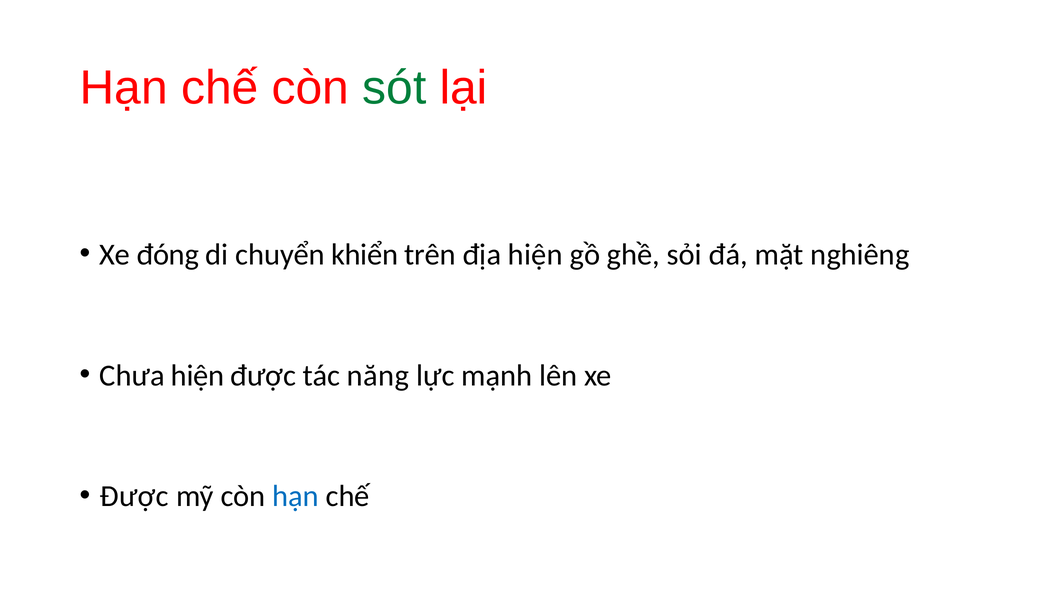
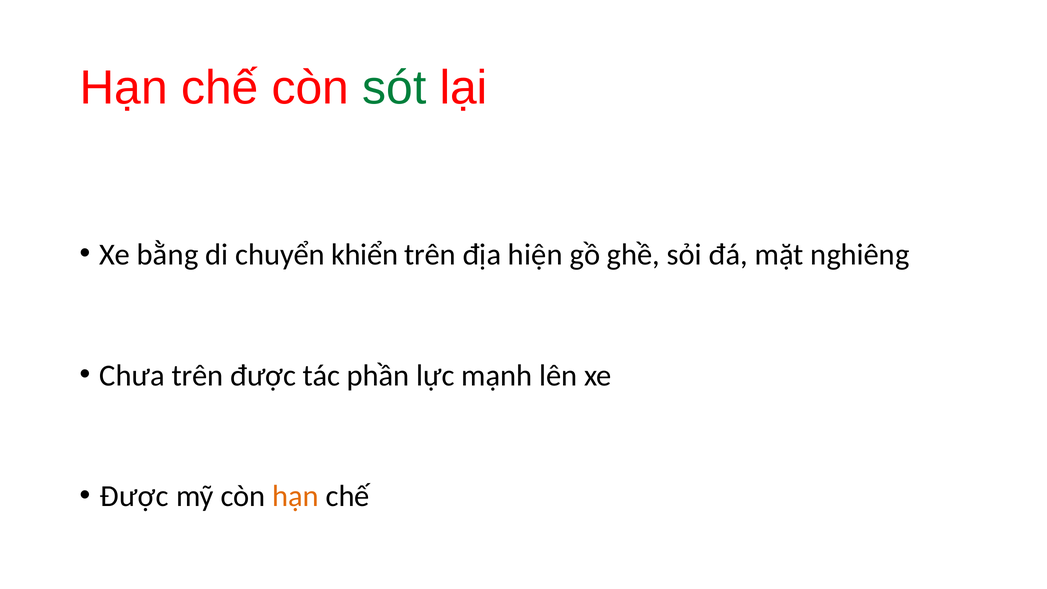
đóng: đóng -> bằng
Chưa hiện: hiện -> trên
năng: năng -> phần
hạn at (295, 496) colour: blue -> orange
